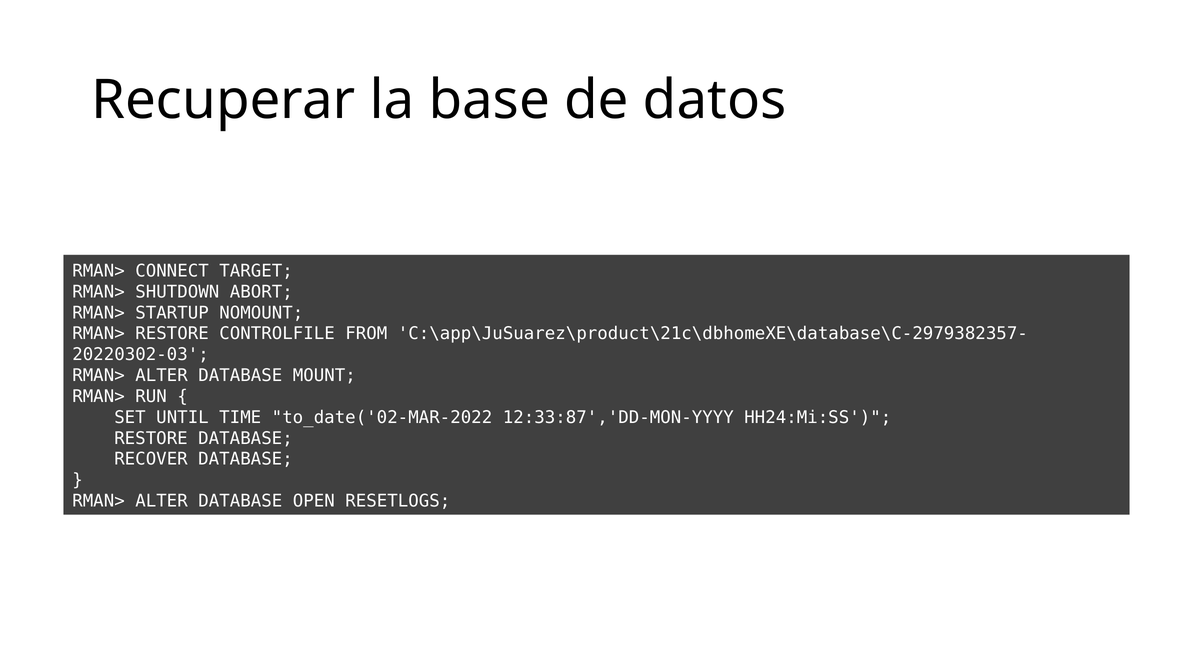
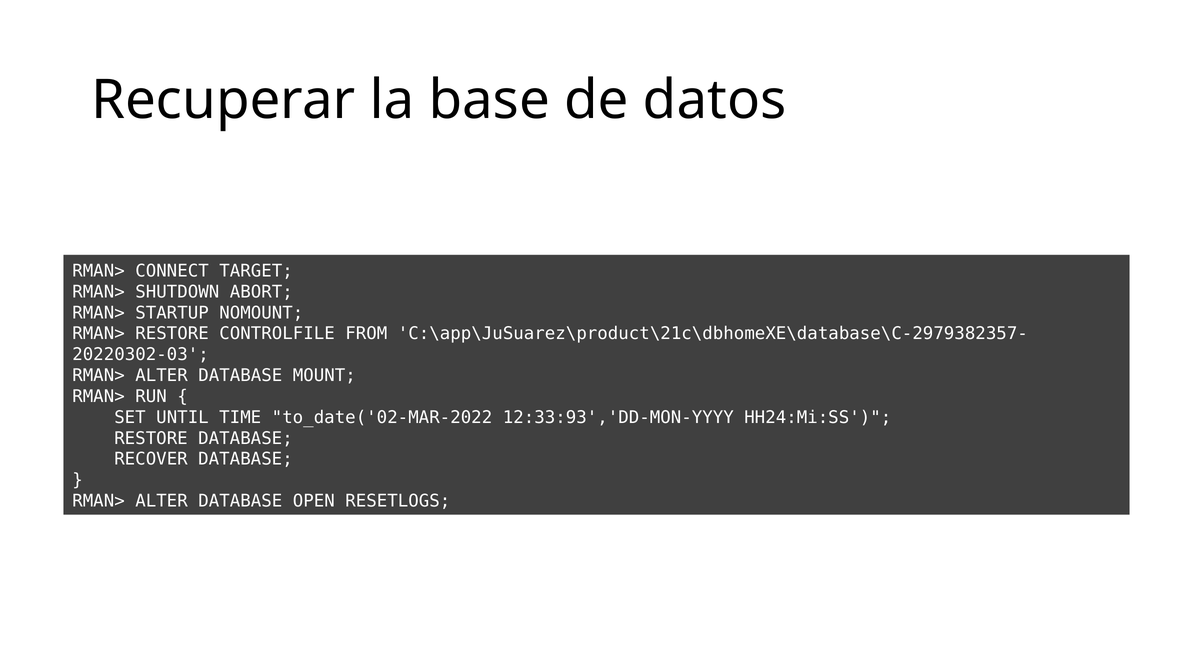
12:33:87','DD-MON-YYYY: 12:33:87','DD-MON-YYYY -> 12:33:93','DD-MON-YYYY
